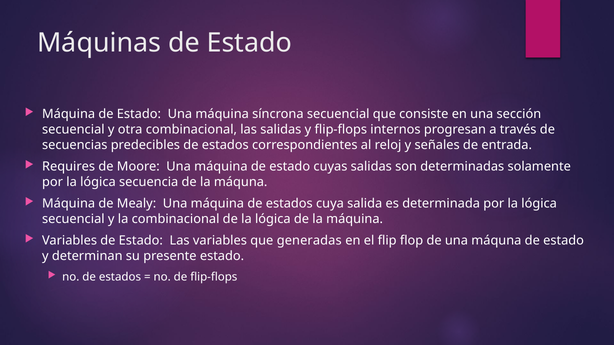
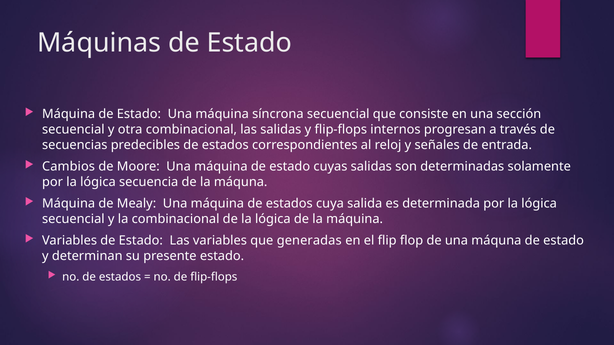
Requires: Requires -> Cambios
